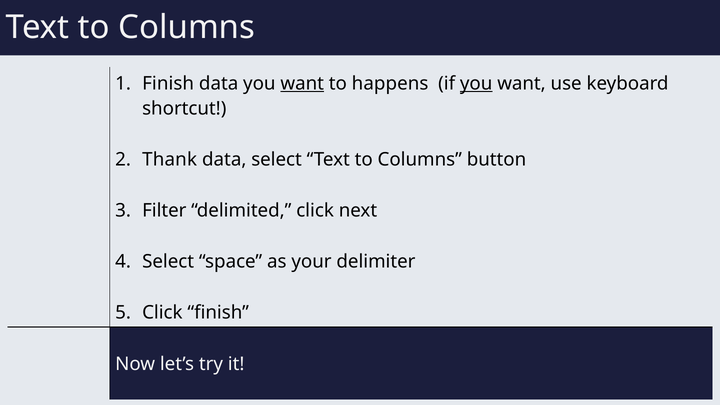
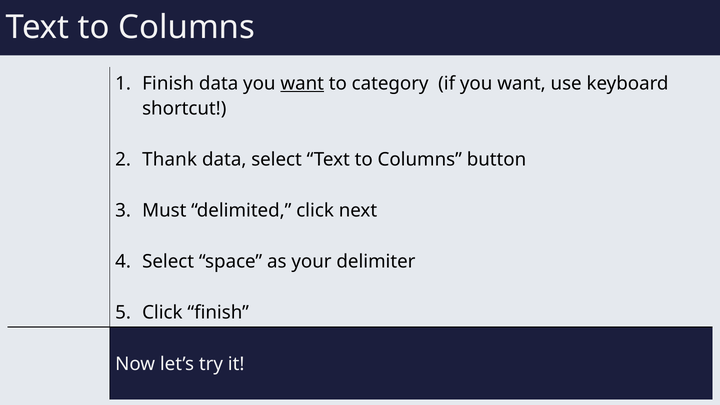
happens: happens -> category
you at (476, 83) underline: present -> none
Filter: Filter -> Must
